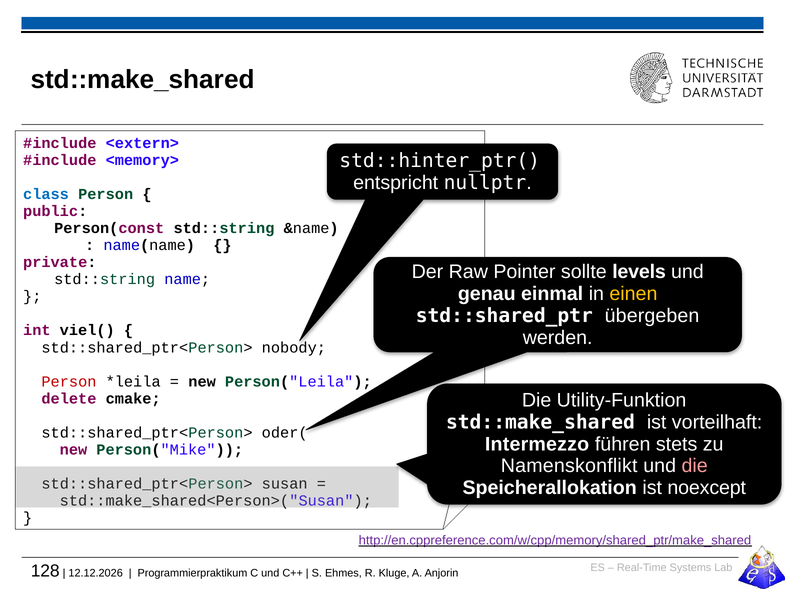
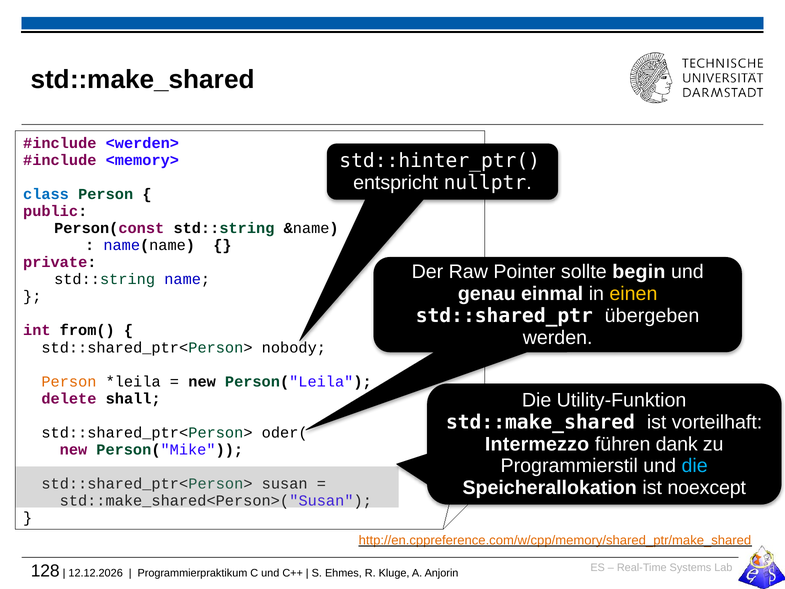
<extern>: <extern> -> <werden>
levels: levels -> begin
viel(: viel( -> from(
Person at (69, 381) colour: red -> orange
cmake: cmake -> shall
stets: stets -> dank
Namenskonflikt: Namenskonflikt -> Programmierstil
die at (695, 466) colour: pink -> light blue
http://en.cppreference.com/w/cpp/memory/shared_ptr/make_shared colour: purple -> orange
